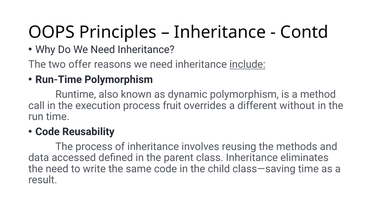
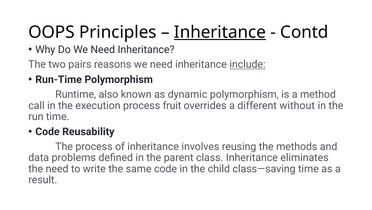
Inheritance at (220, 32) underline: none -> present
offer: offer -> pairs
accessed: accessed -> problems
